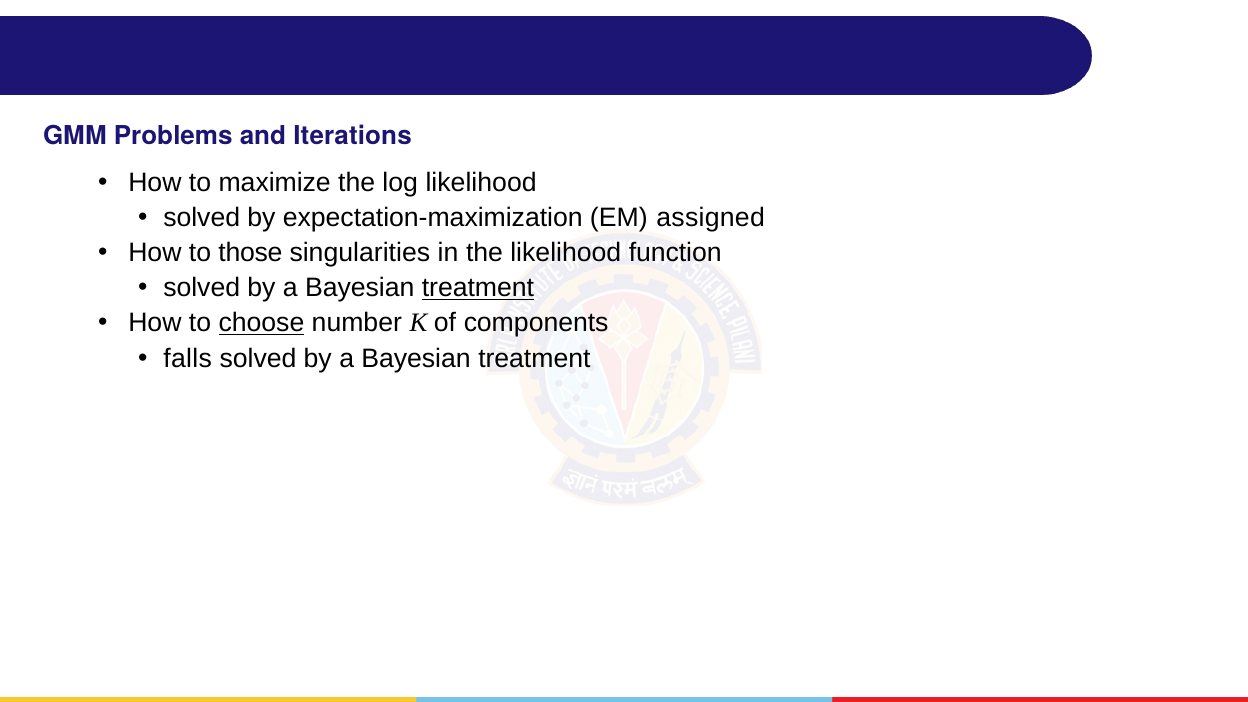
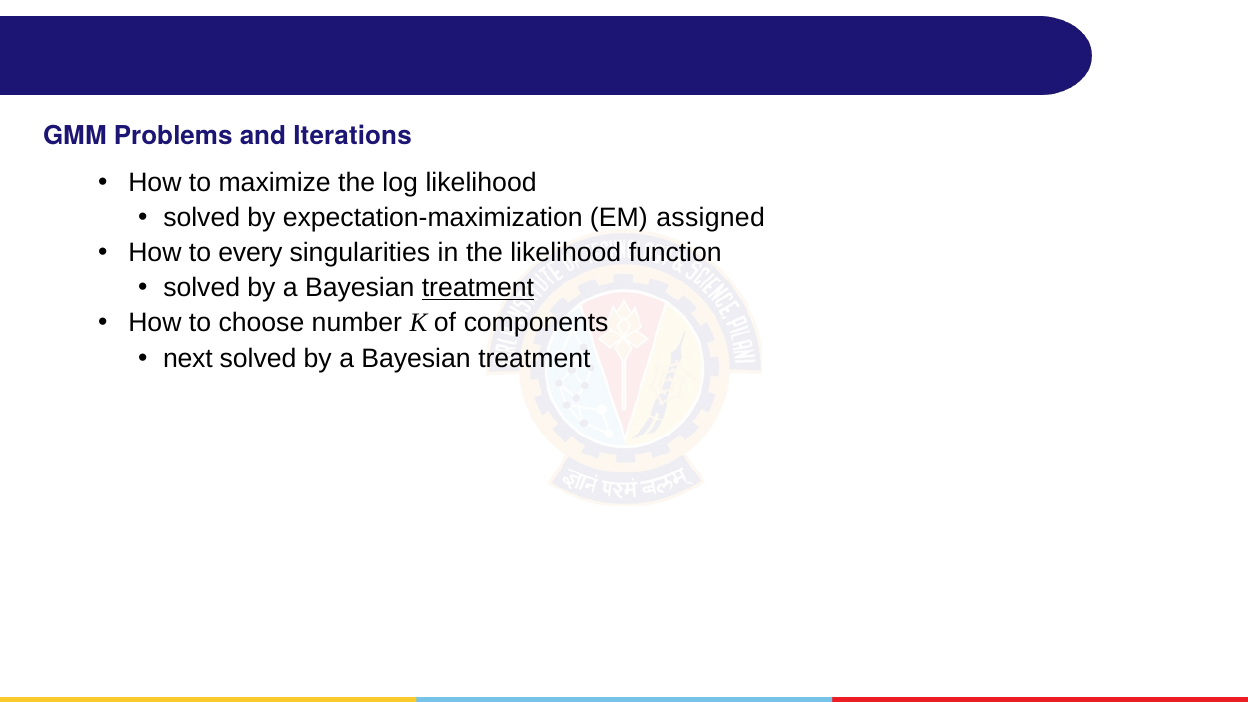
those: those -> every
choose underline: present -> none
falls: falls -> next
